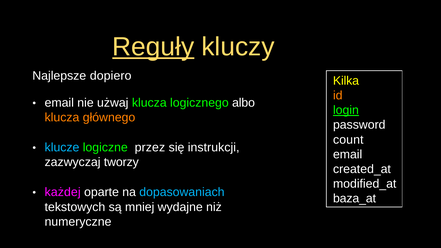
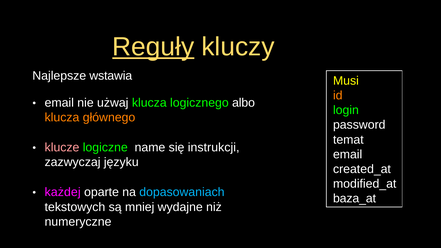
dopiero: dopiero -> wstawia
Kilka: Kilka -> Musi
login underline: present -> none
count: count -> temat
klucze colour: light blue -> pink
przez: przez -> name
tworzy: tworzy -> języku
